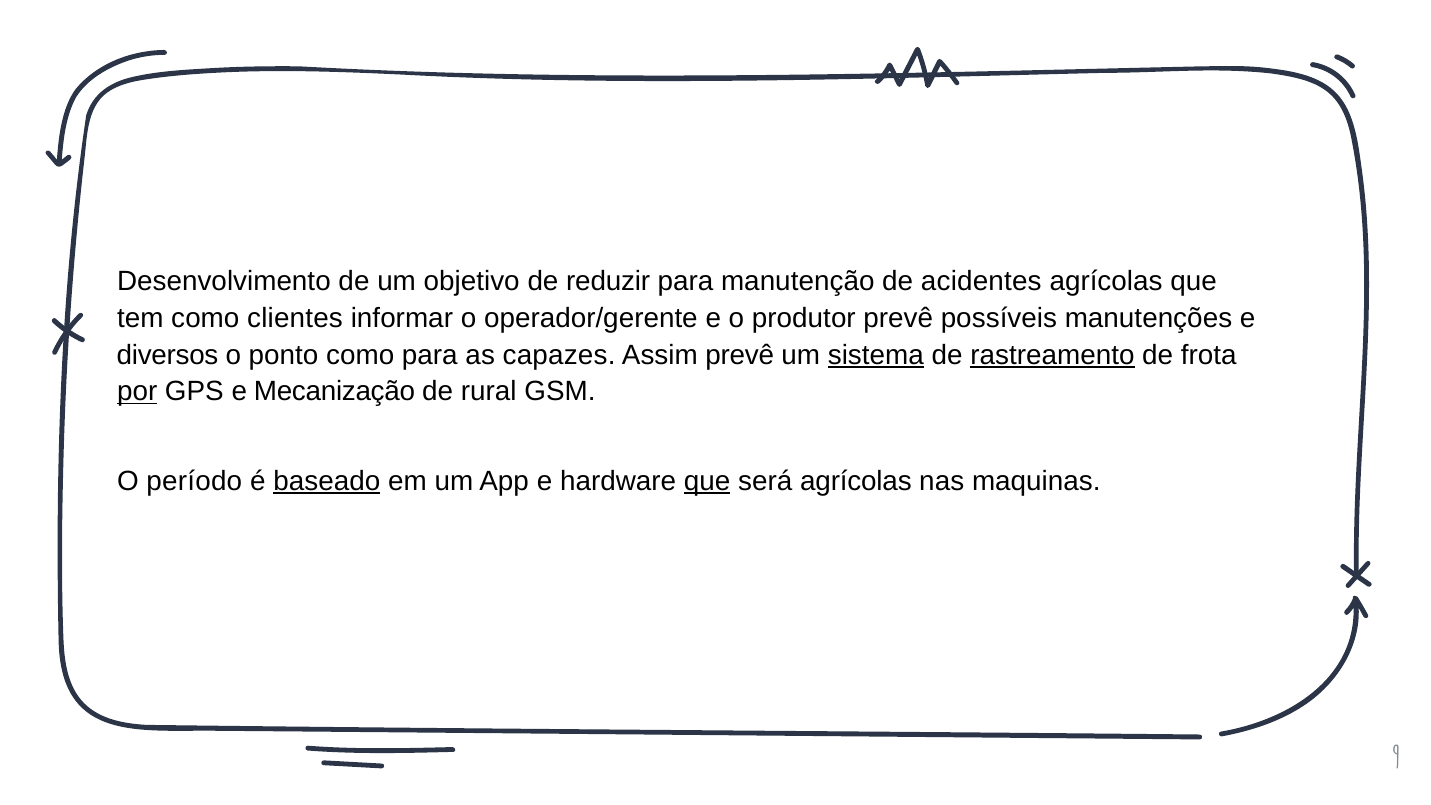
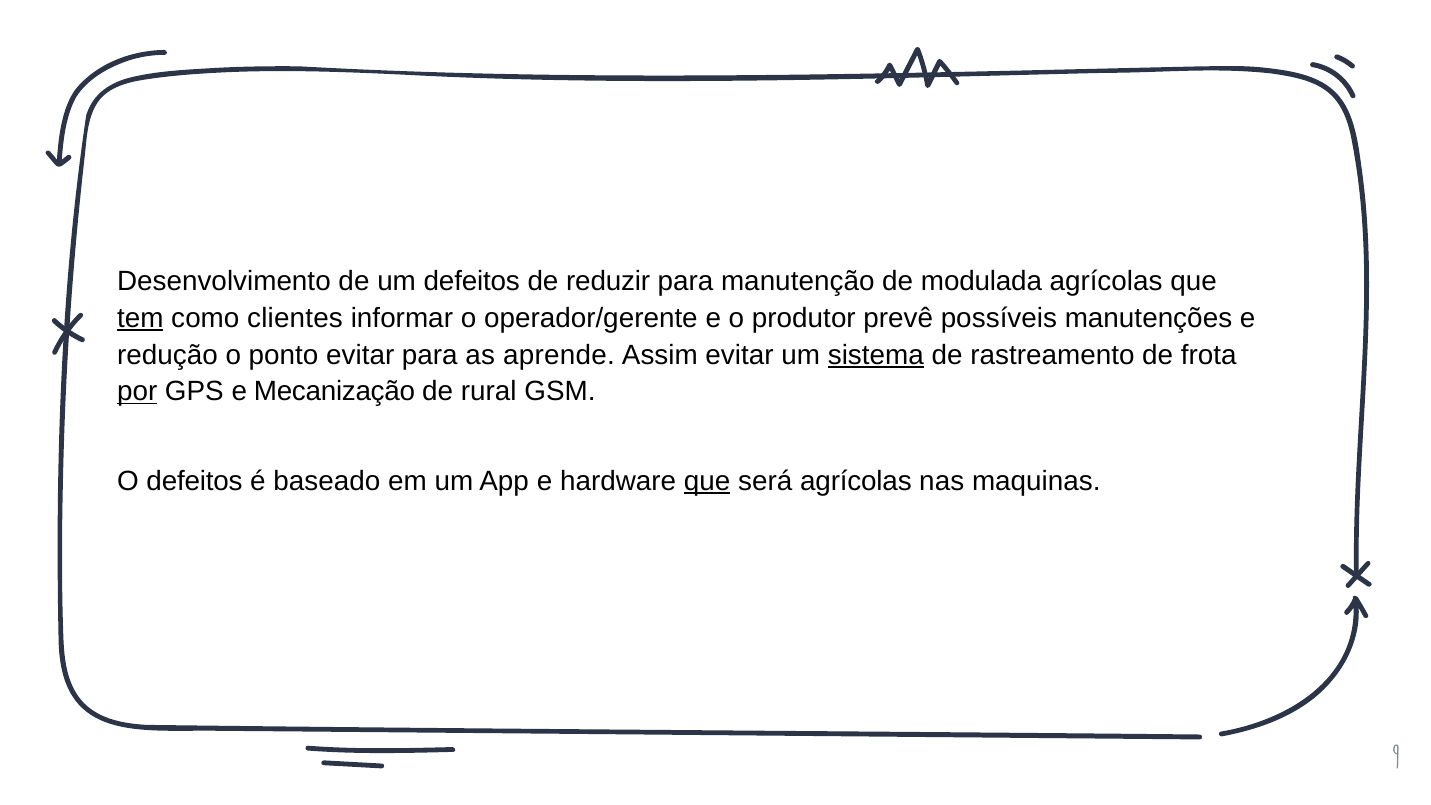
um objetivo: objetivo -> defeitos
acidentes: acidentes -> modulada
tem underline: none -> present
diversos: diversos -> redução
ponto como: como -> evitar
capazes: capazes -> aprende
Assim prevê: prevê -> evitar
rastreamento underline: present -> none
O período: período -> defeitos
baseado underline: present -> none
